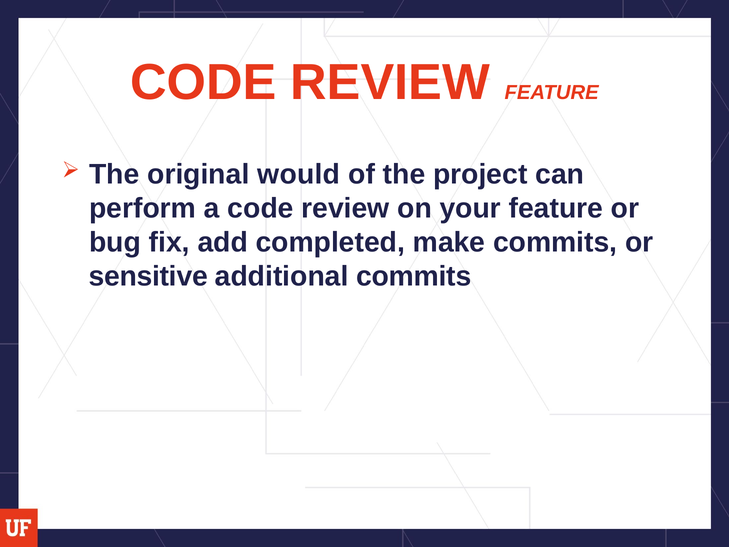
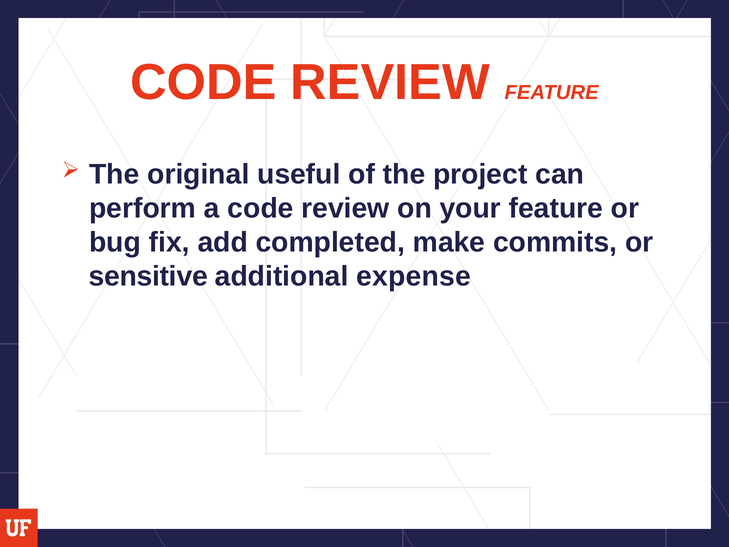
would: would -> useful
additional commits: commits -> expense
